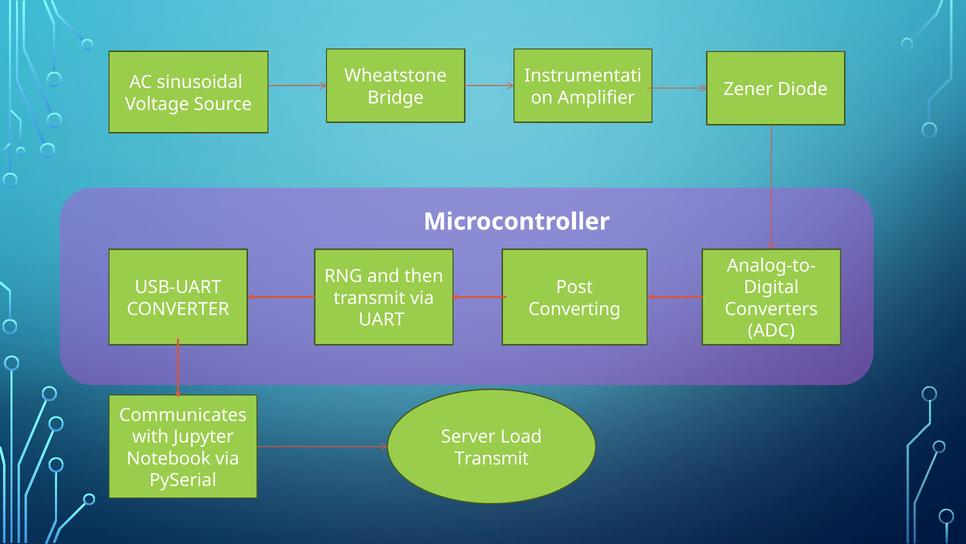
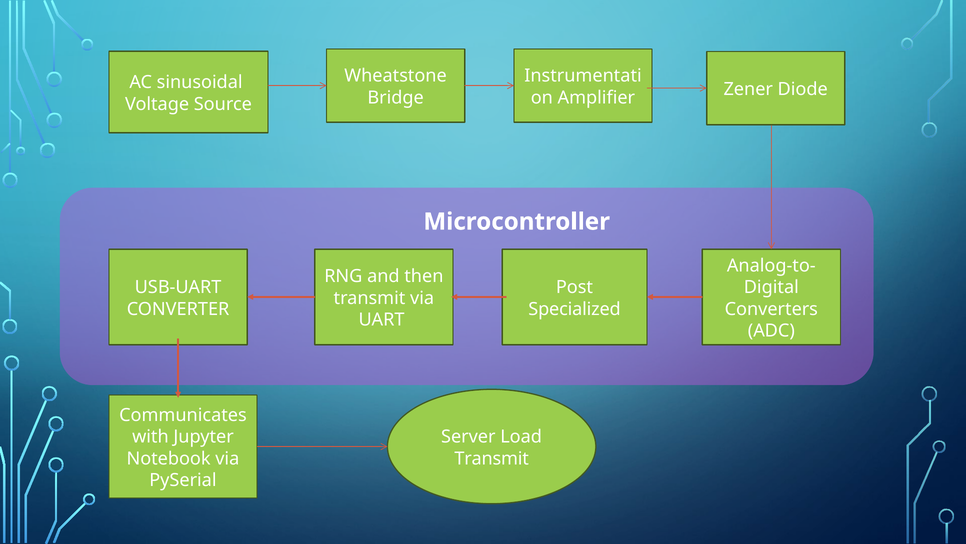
Converting: Converting -> Specialized
